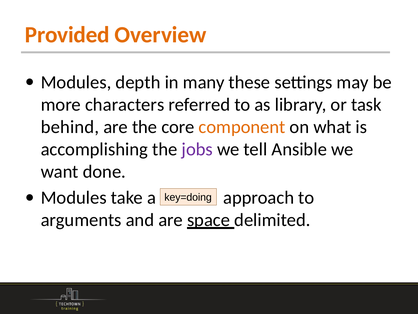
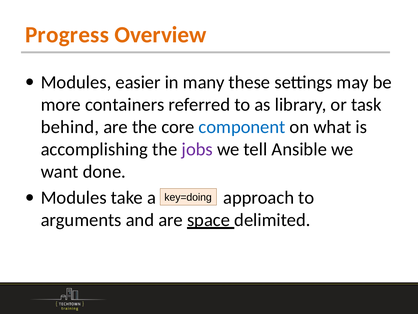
Provided: Provided -> Progress
depth: depth -> easier
characters: characters -> containers
component colour: orange -> blue
